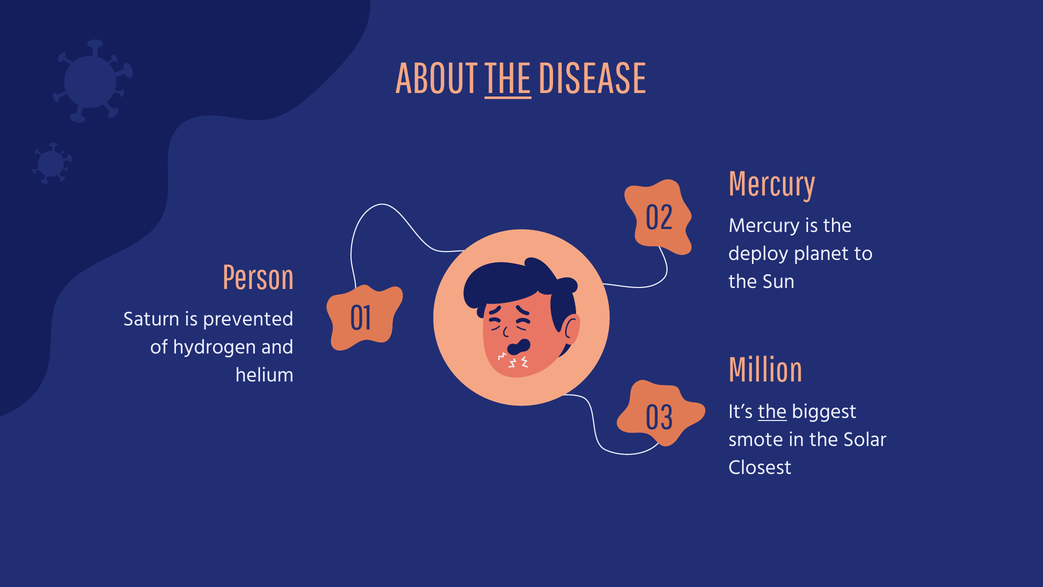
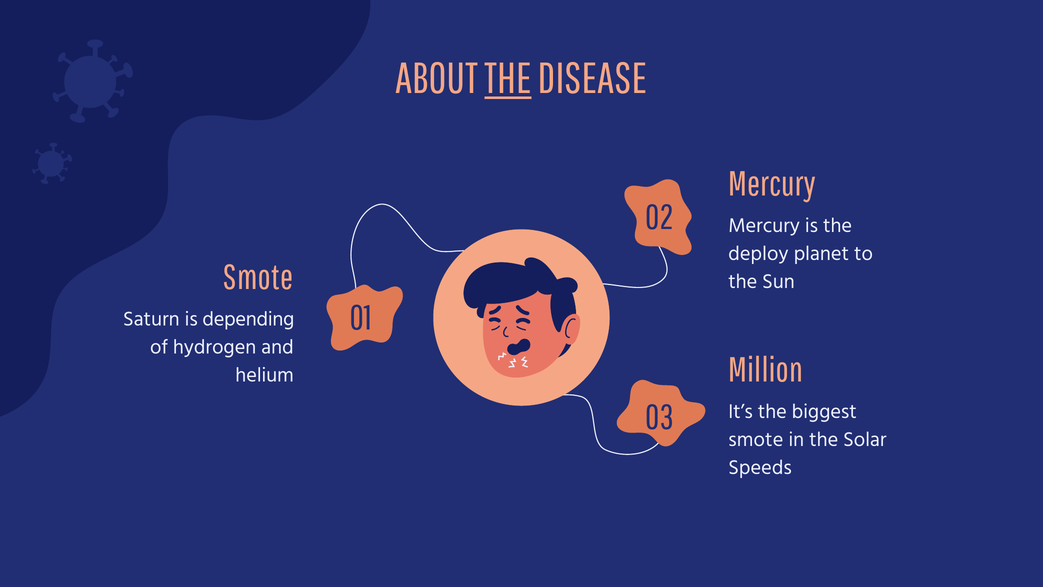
Person at (258, 278): Person -> Smote
prevented: prevented -> depending
the at (772, 411) underline: present -> none
Closest: Closest -> Speeds
